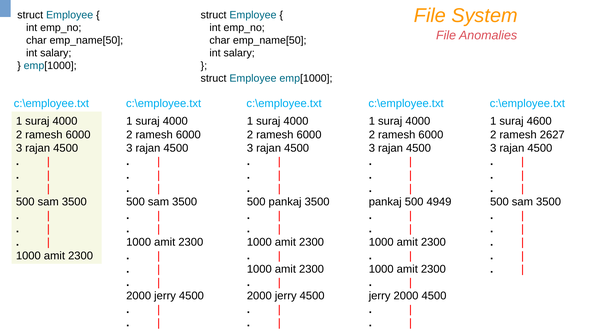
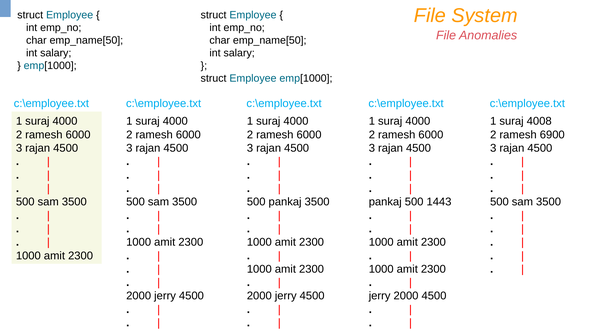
4600: 4600 -> 4008
2627: 2627 -> 6900
4949: 4949 -> 1443
